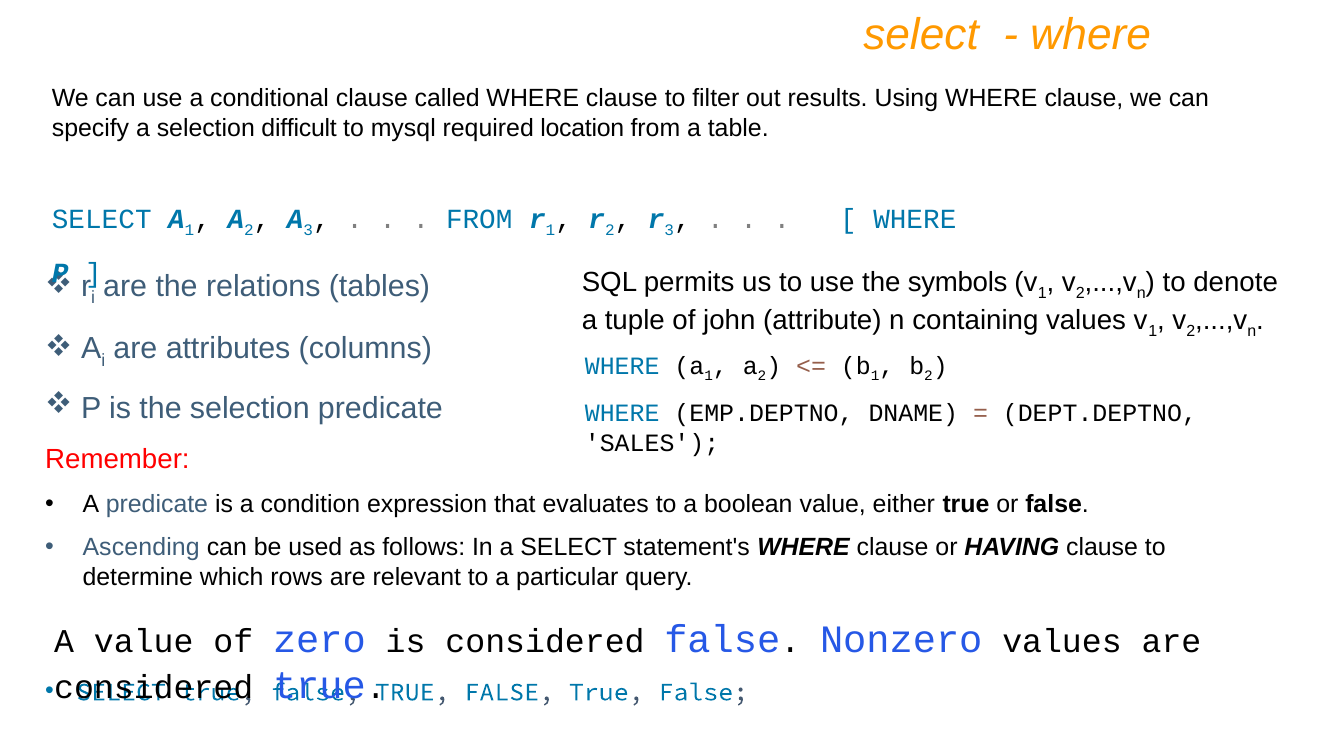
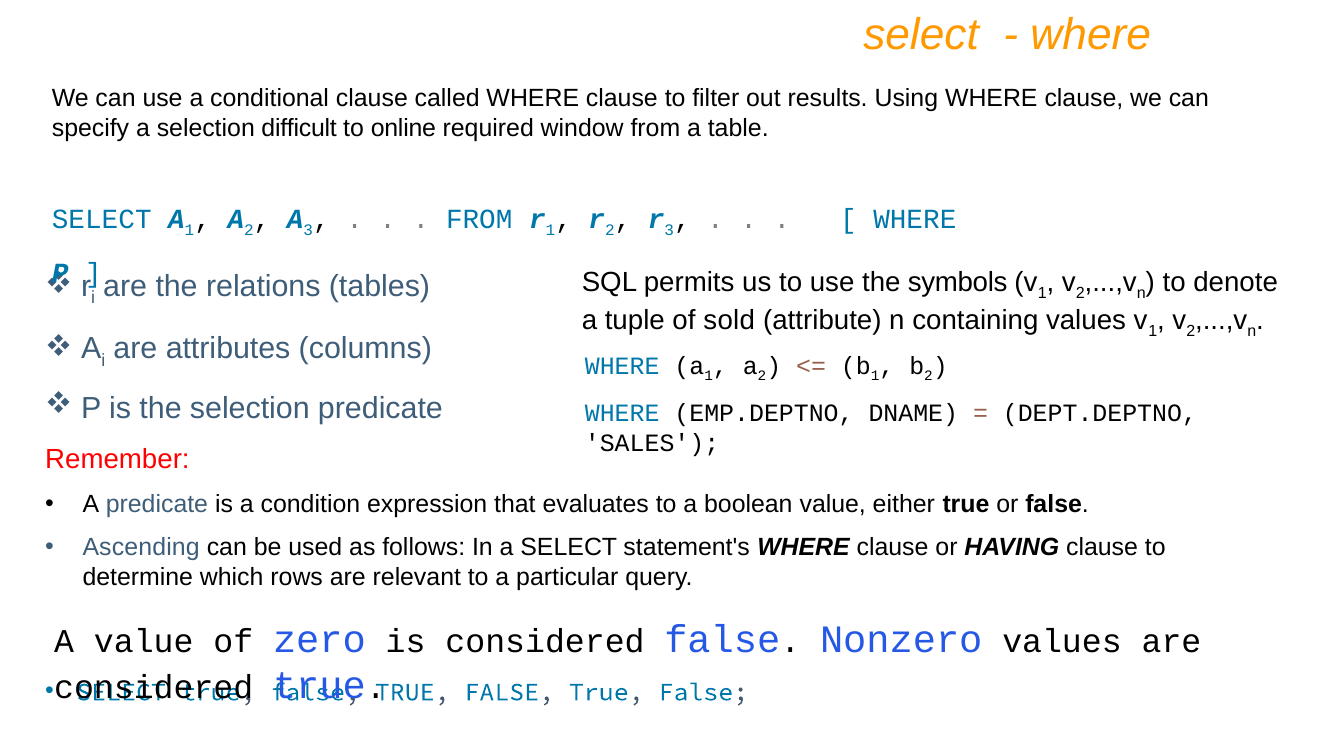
mysql: mysql -> online
location: location -> window
john: john -> sold
